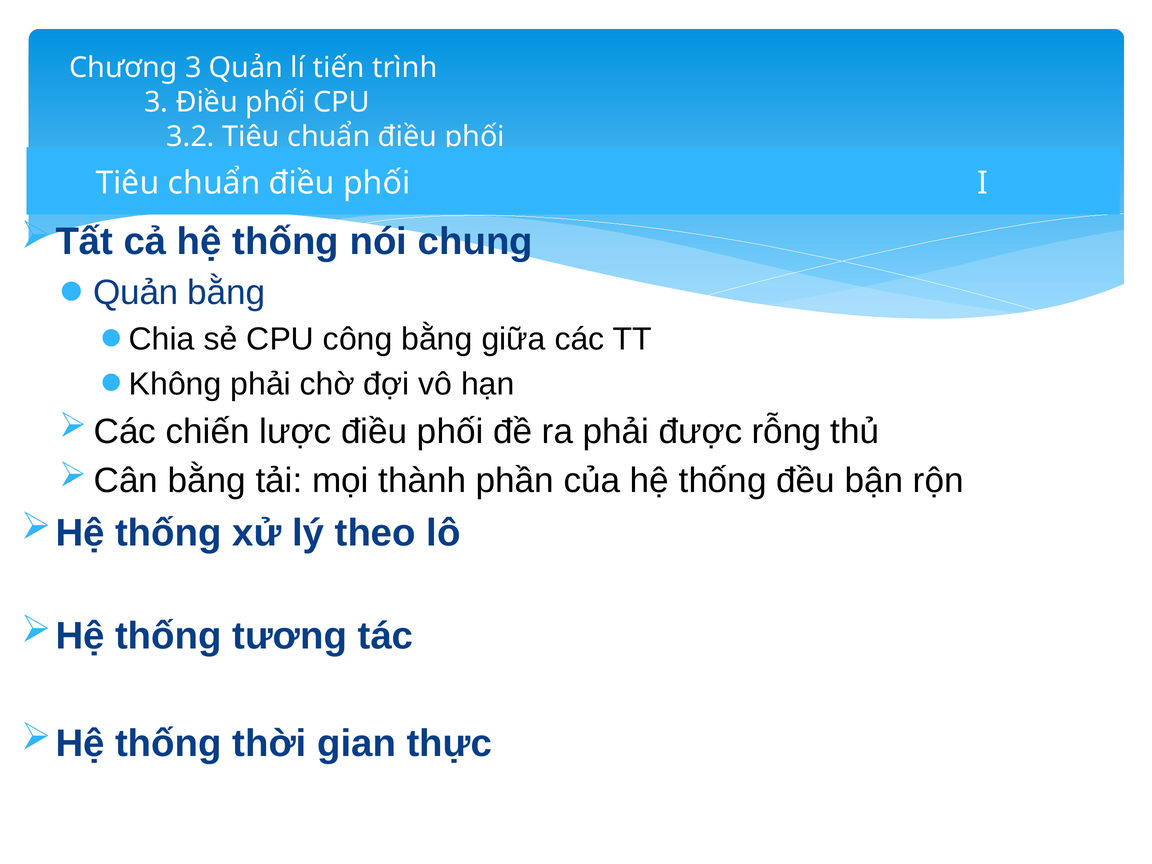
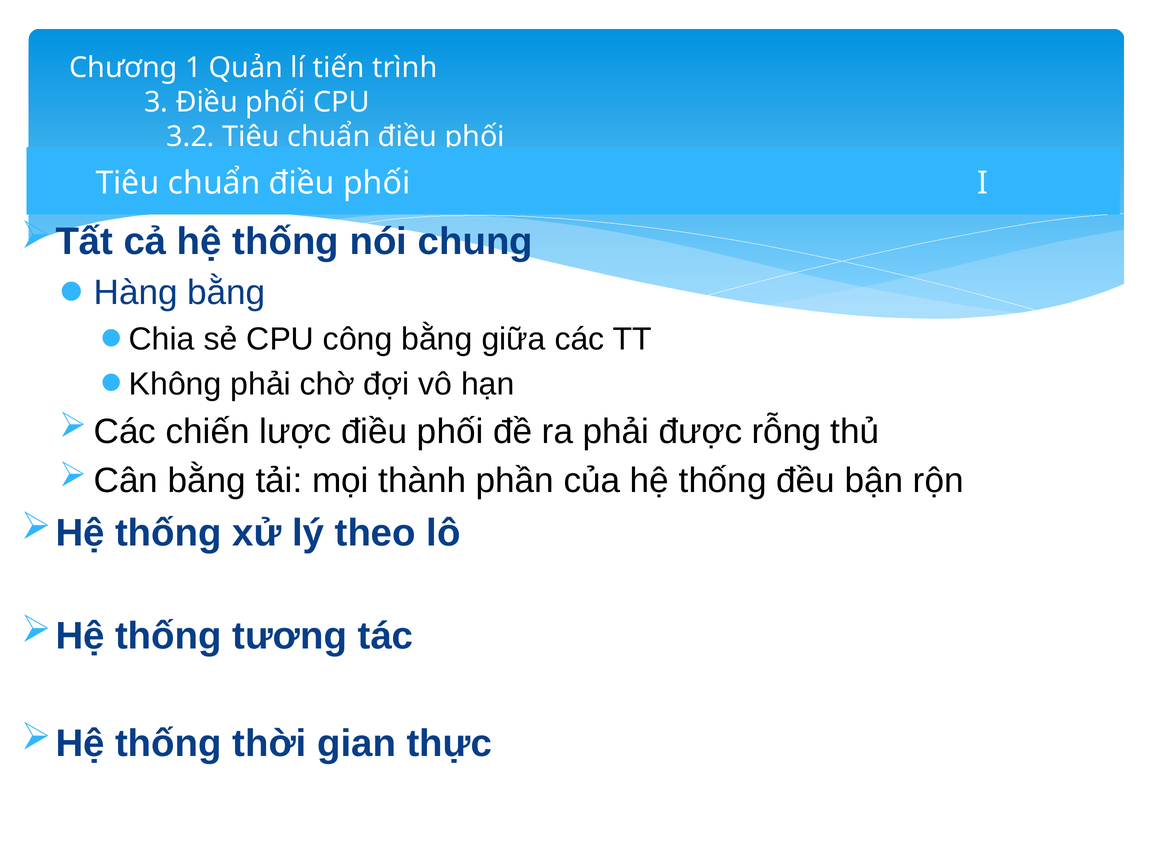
Chương 3: 3 -> 1
Quản at (136, 293): Quản -> Hàng
